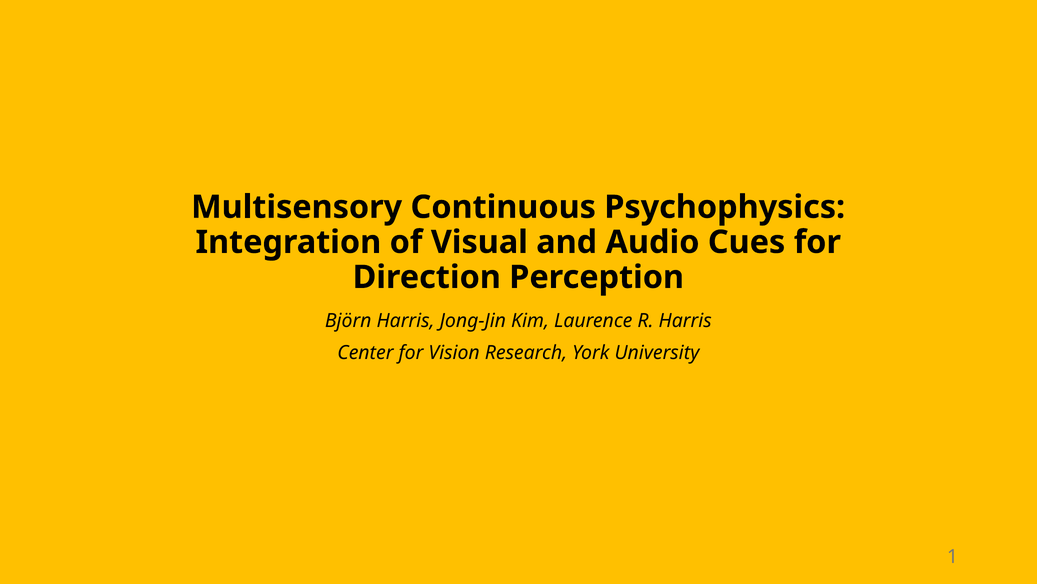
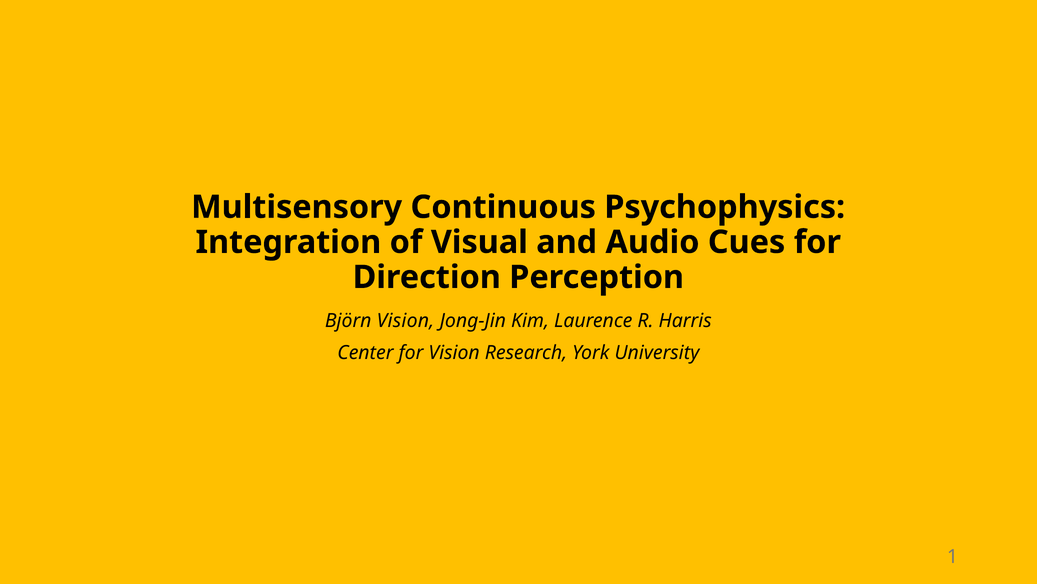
Björn Harris: Harris -> Vision
